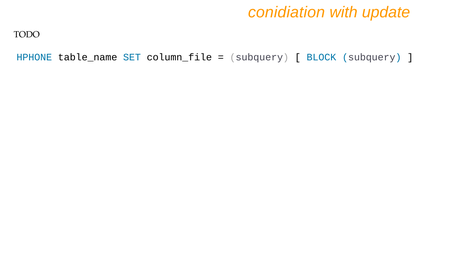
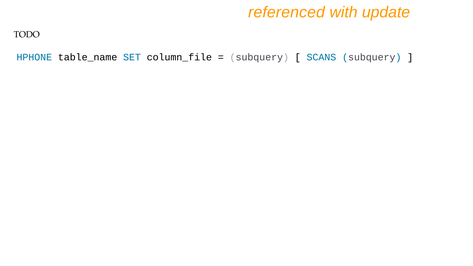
conidiation: conidiation -> referenced
BLOCK: BLOCK -> SCANS
